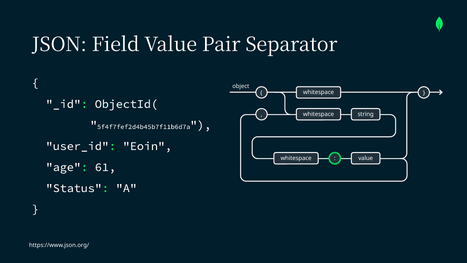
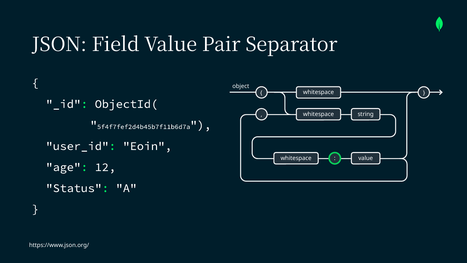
61: 61 -> 12
